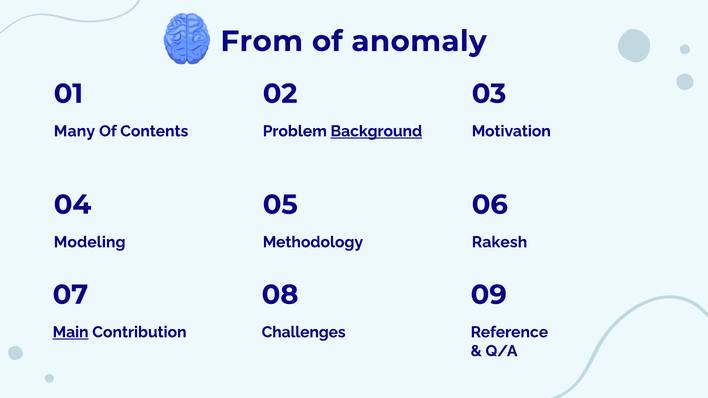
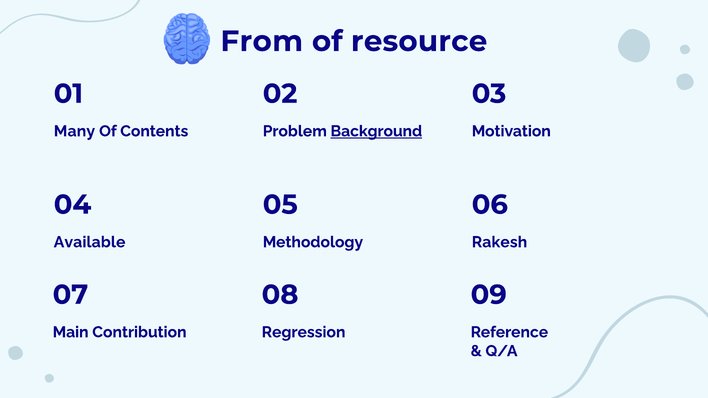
anomaly: anomaly -> resource
Modeling: Modeling -> Available
Main underline: present -> none
Challenges: Challenges -> Regression
